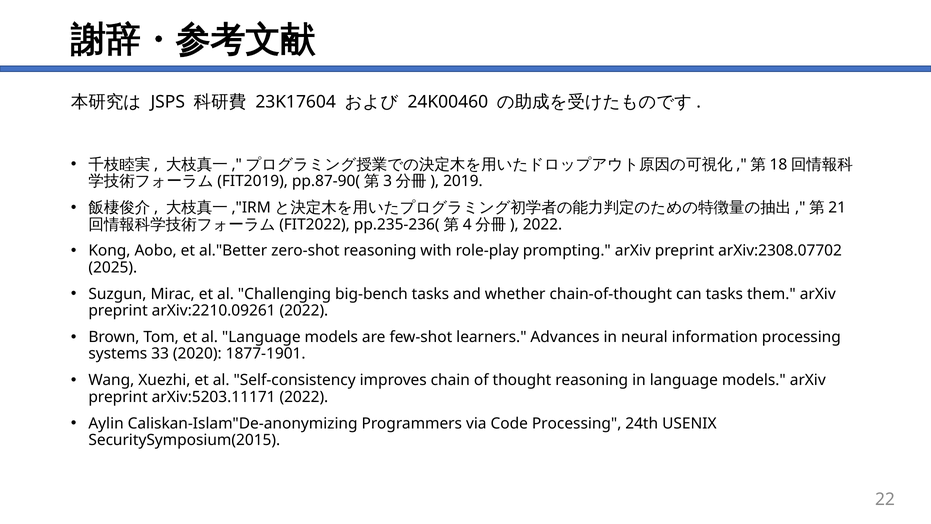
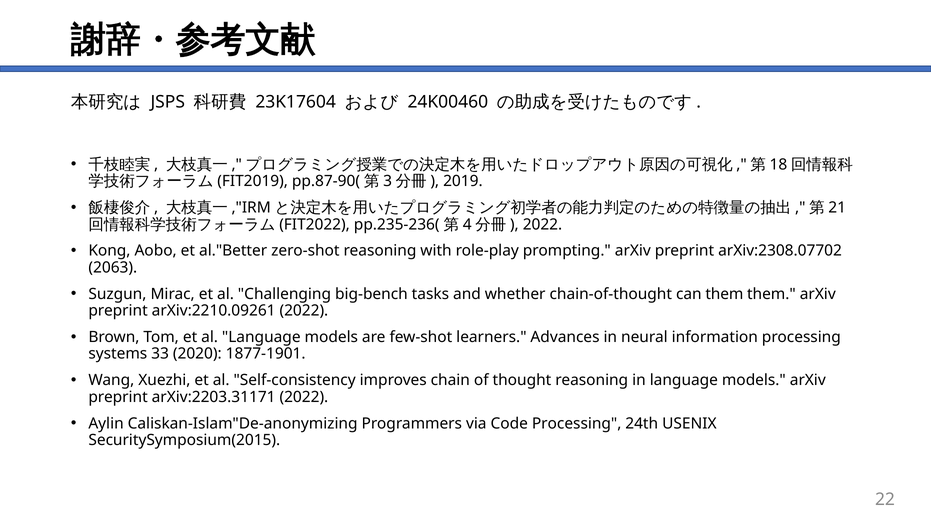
2025: 2025 -> 2063
can tasks: tasks -> them
arXiv:5203.11171: arXiv:5203.11171 -> arXiv:2203.31171
